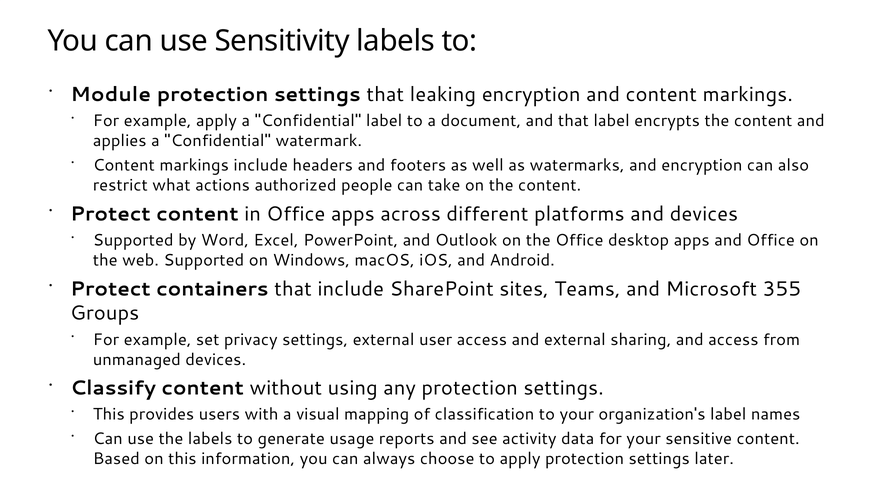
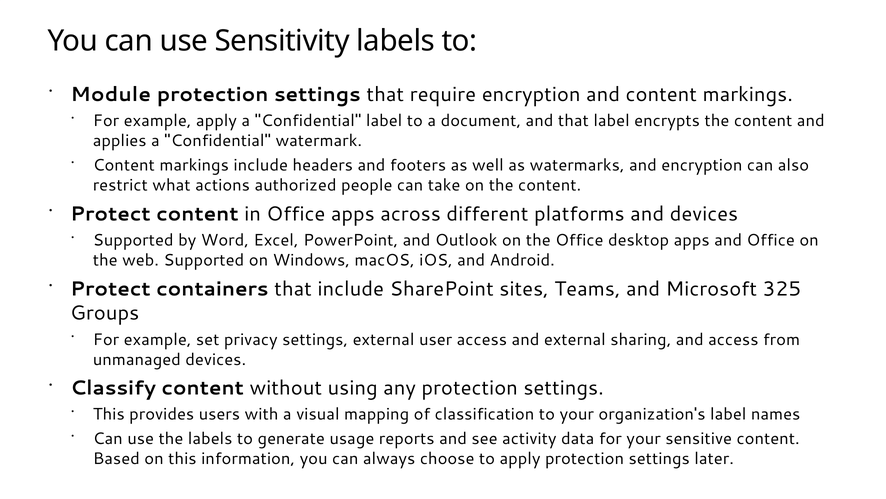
leaking: leaking -> require
355: 355 -> 325
